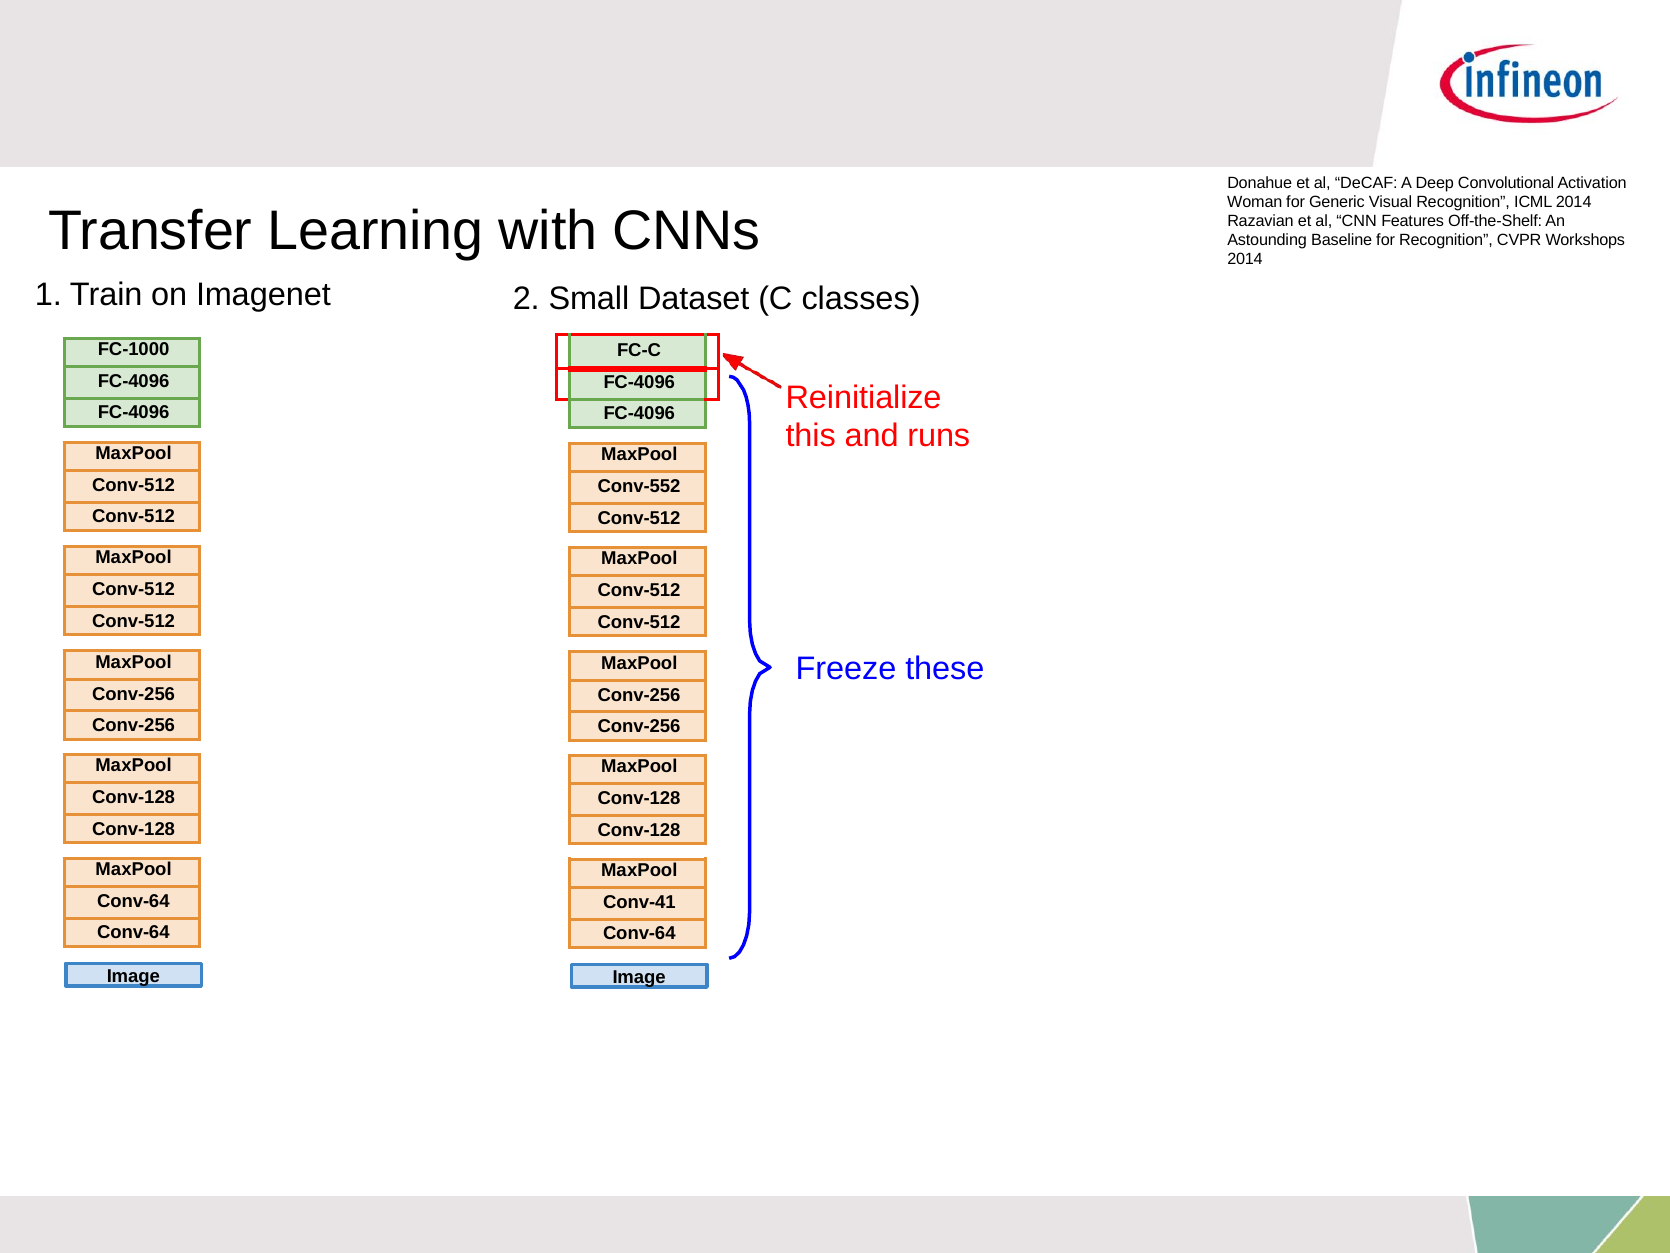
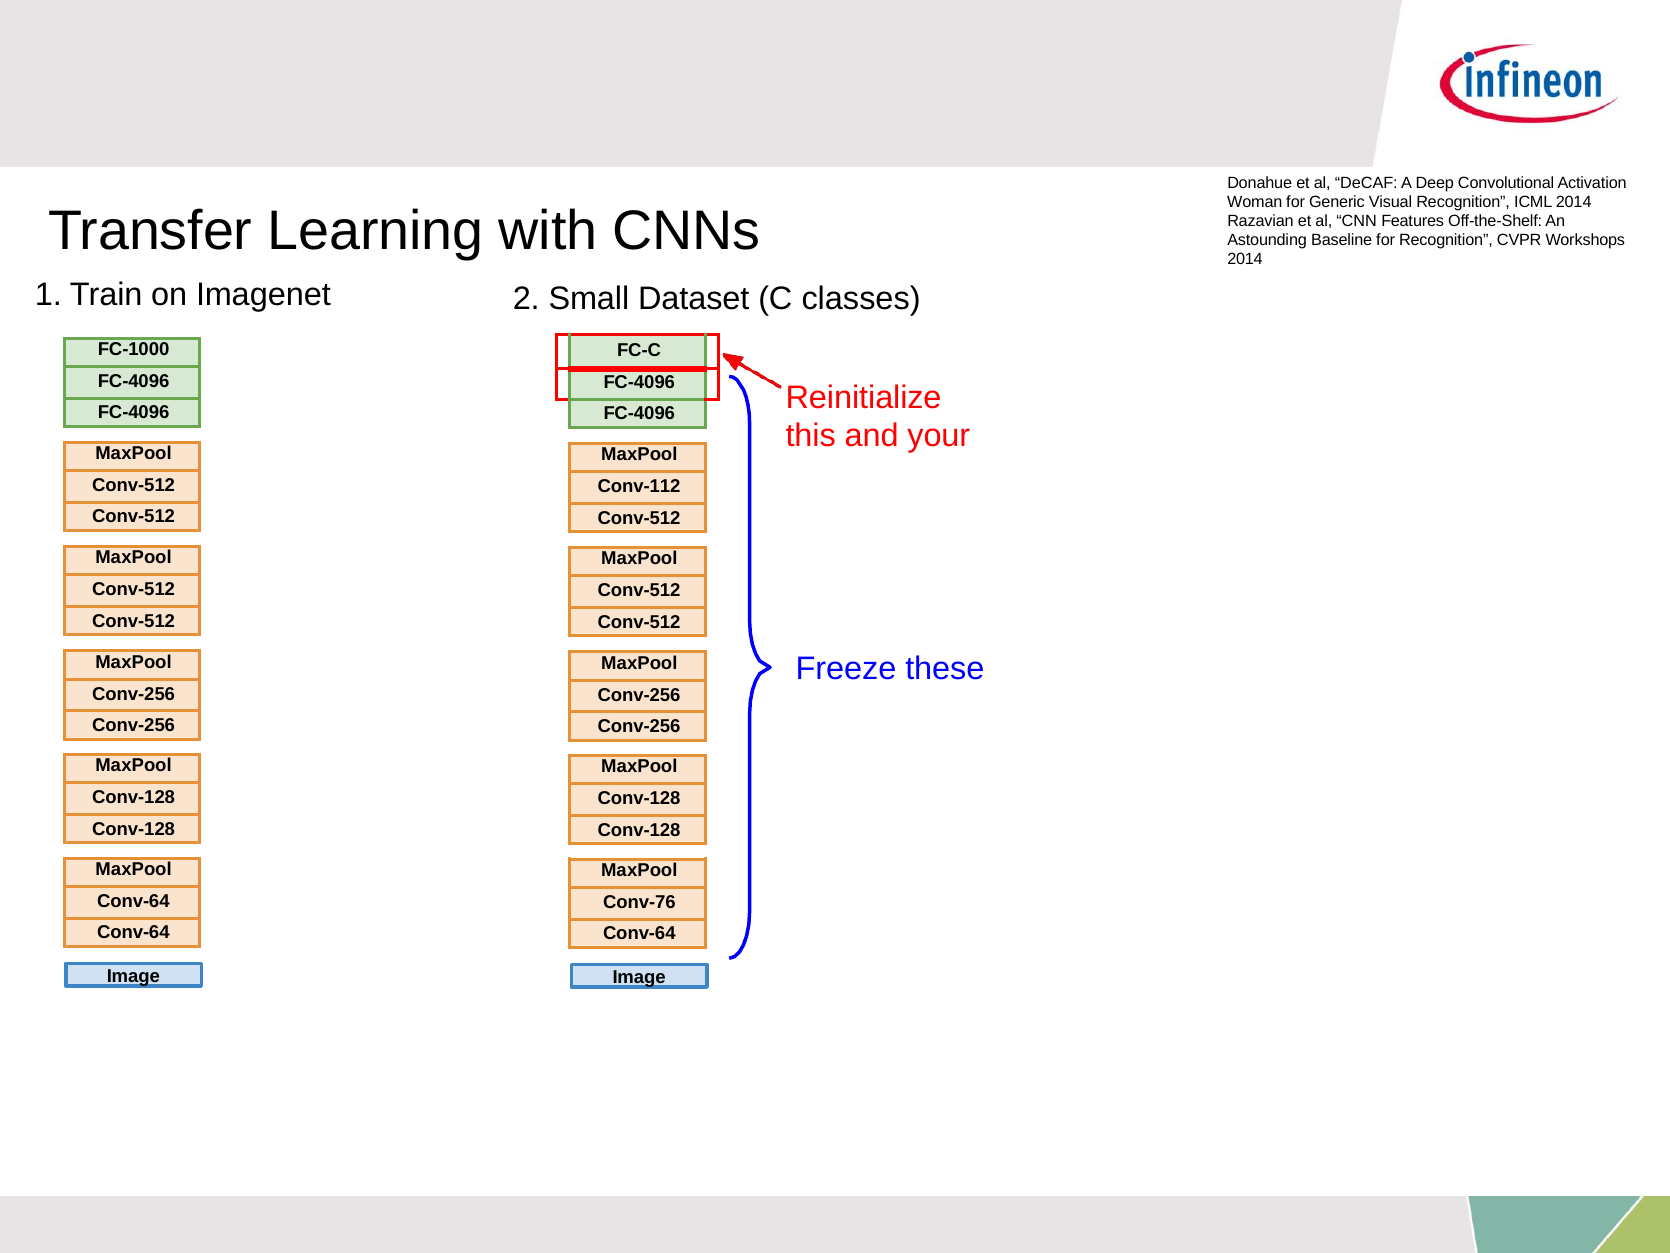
runs: runs -> your
Conv-552: Conv-552 -> Conv-112
Conv-41: Conv-41 -> Conv-76
